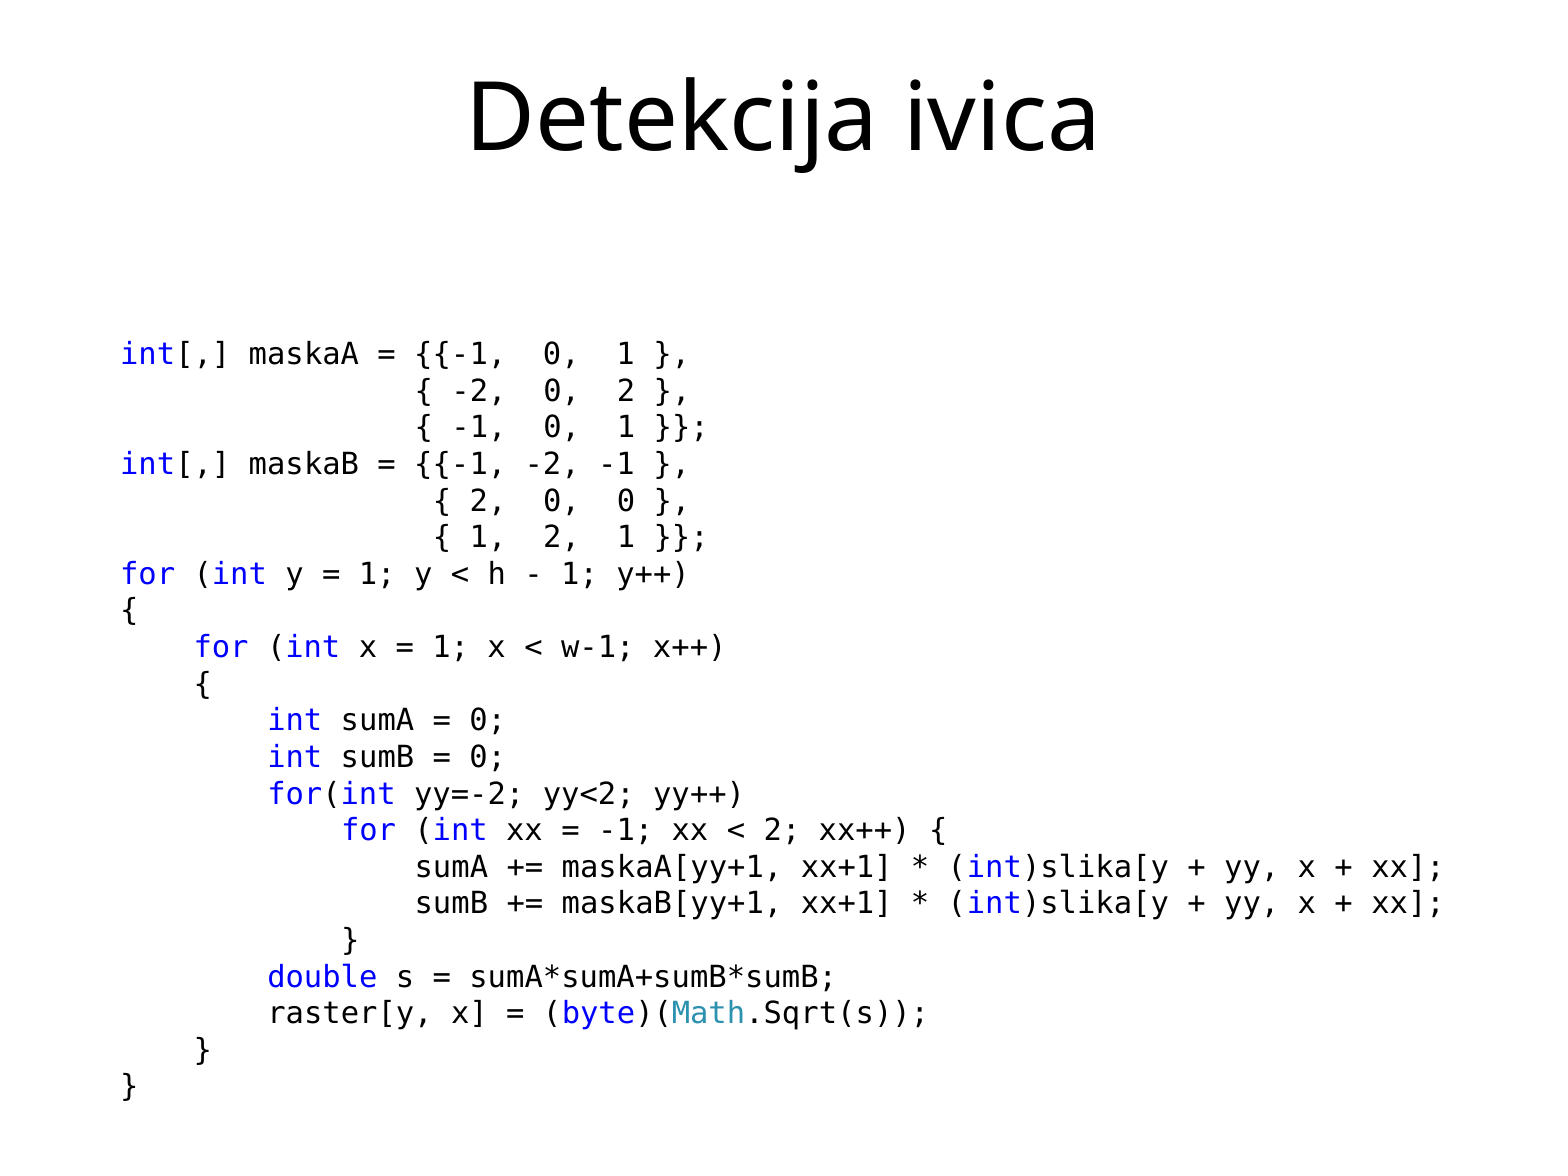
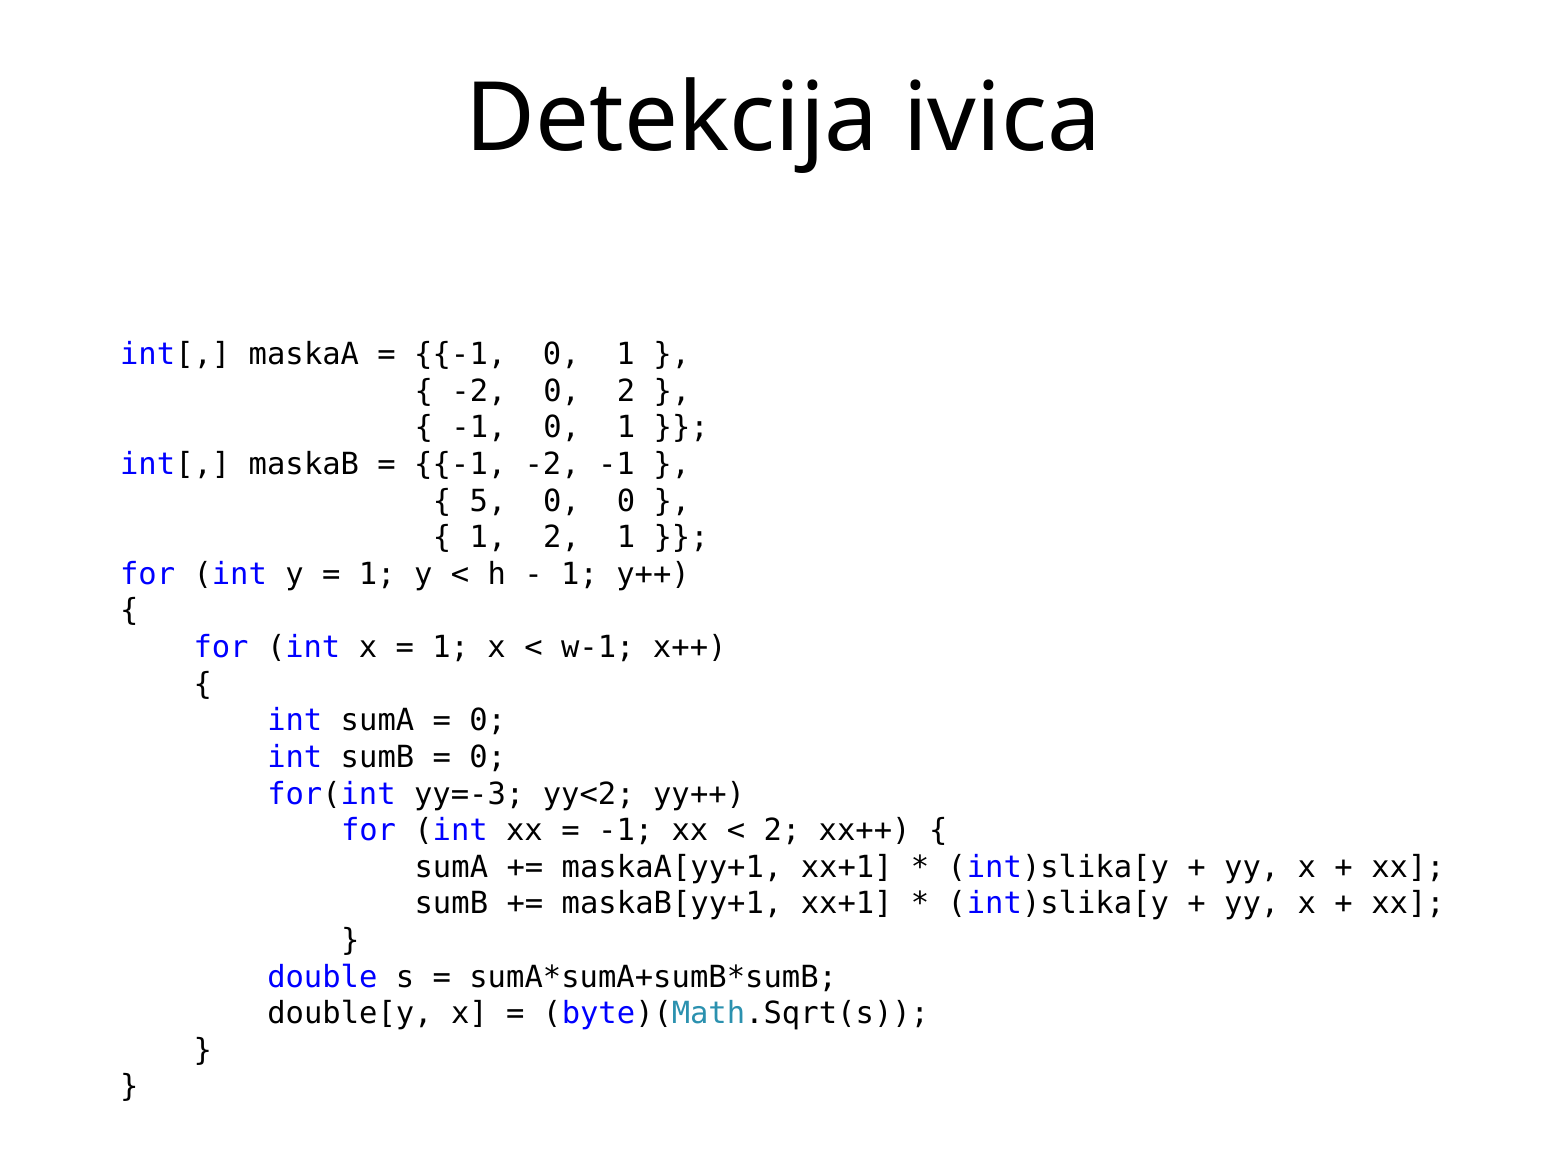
2 at (488, 501): 2 -> 5
yy=-2: yy=-2 -> yy=-3
raster[y: raster[y -> double[y
